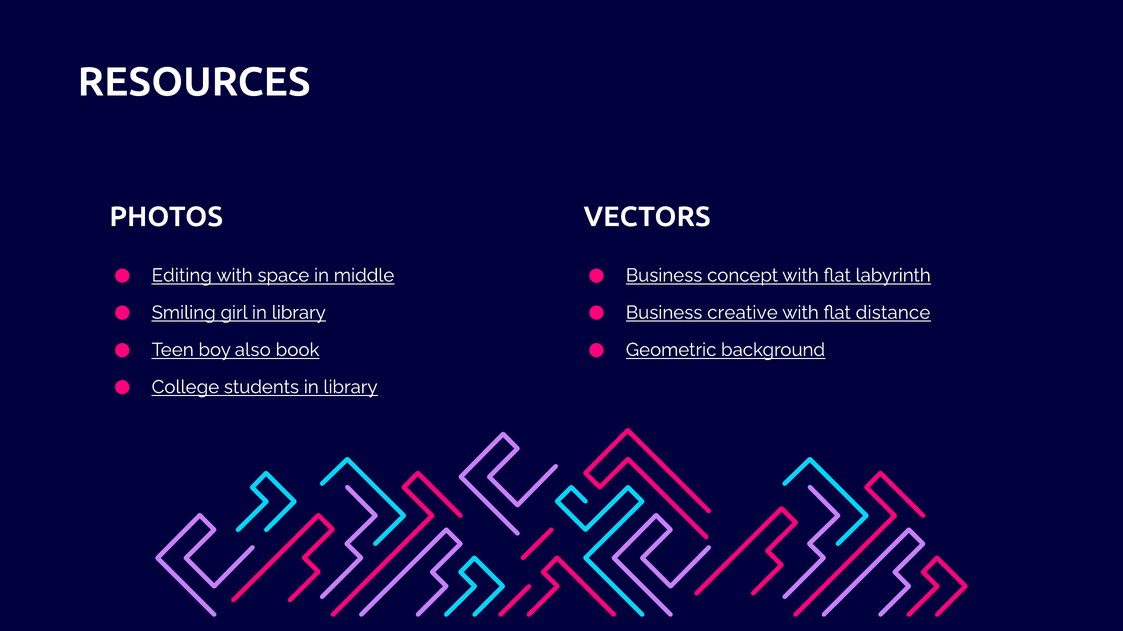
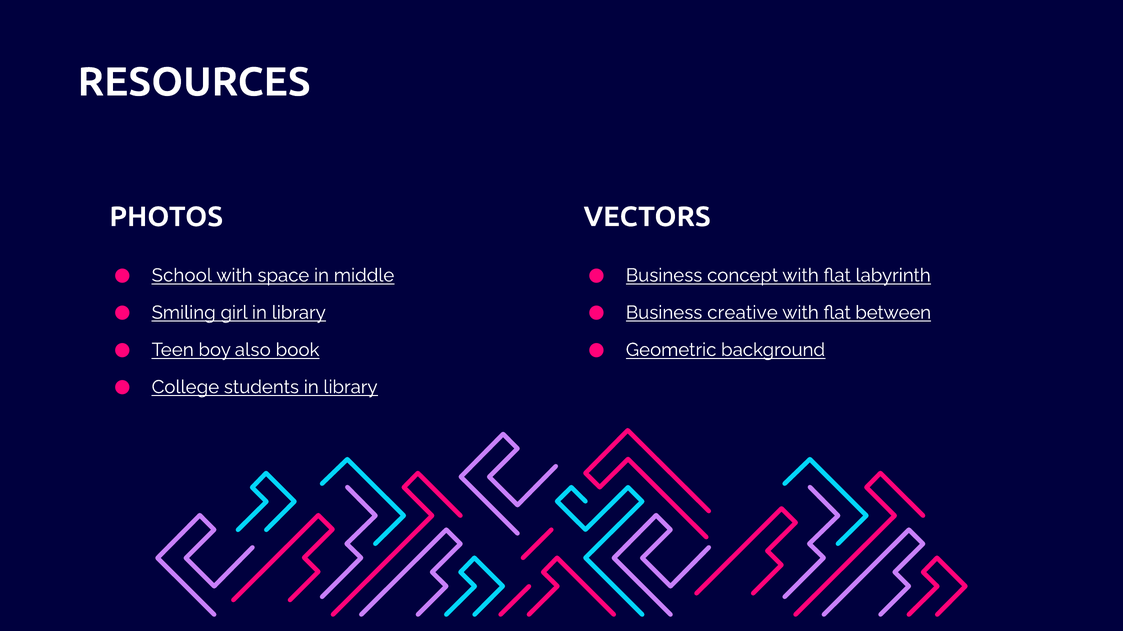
Editing: Editing -> School
distance: distance -> between
